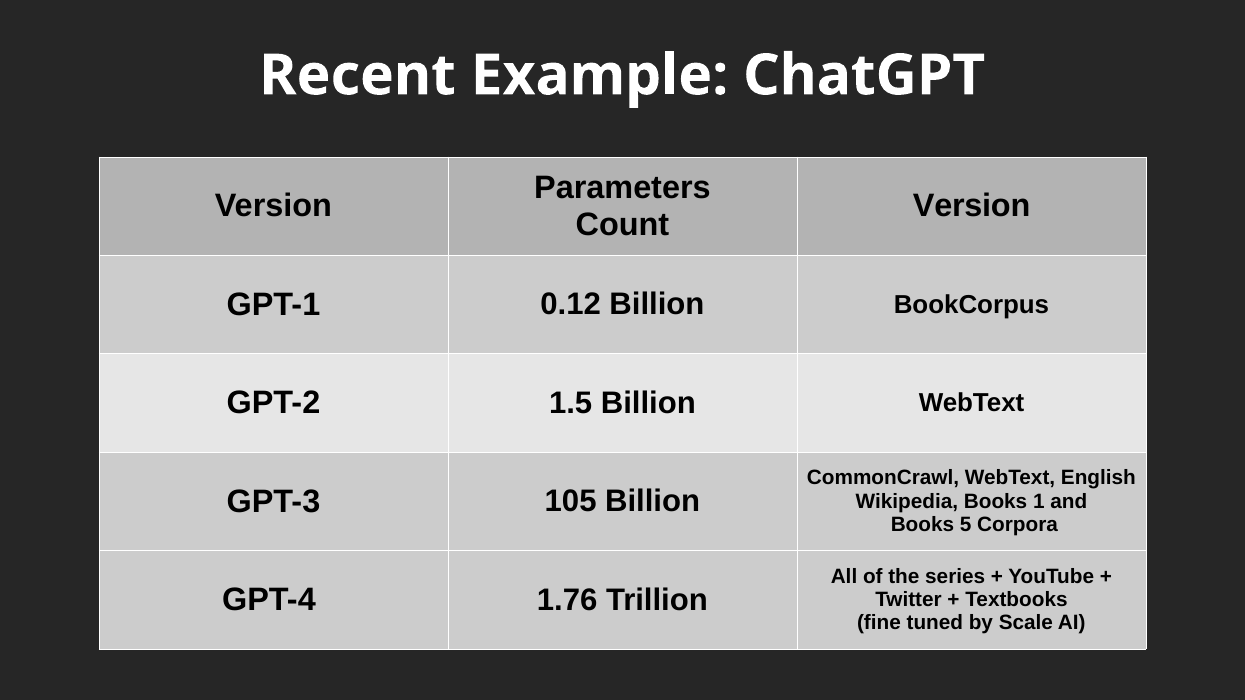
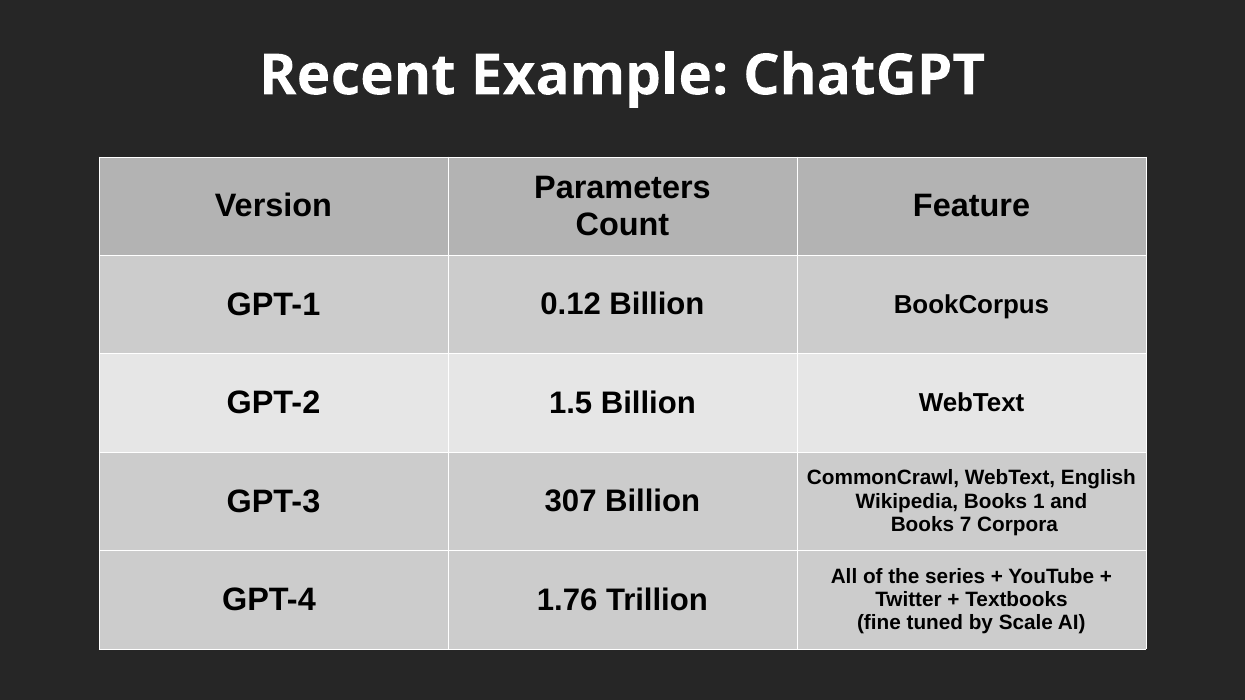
Version at (972, 206): Version -> Feature
105: 105 -> 307
5: 5 -> 7
